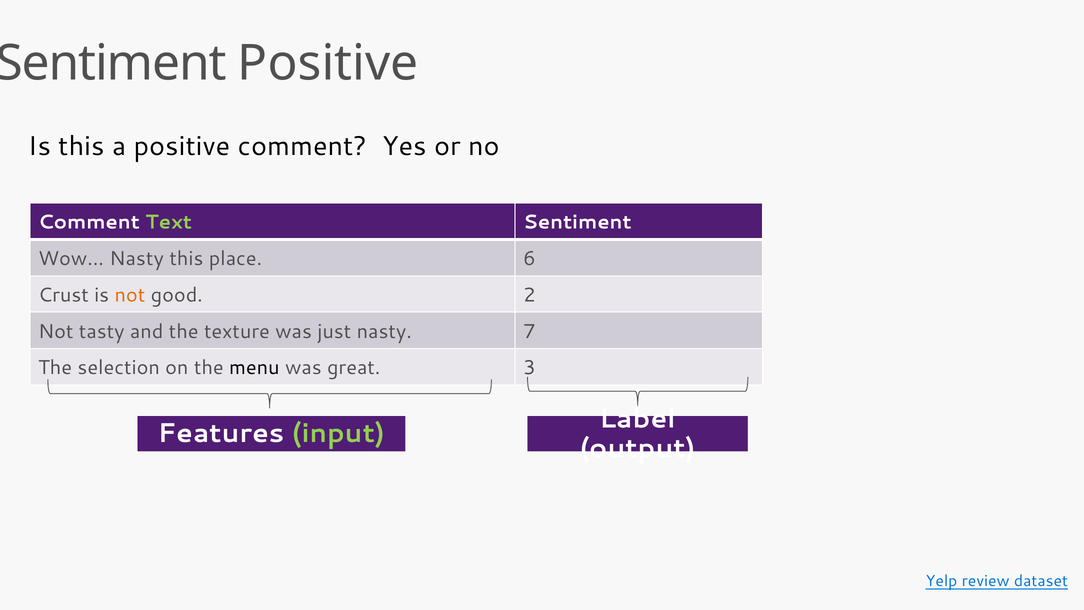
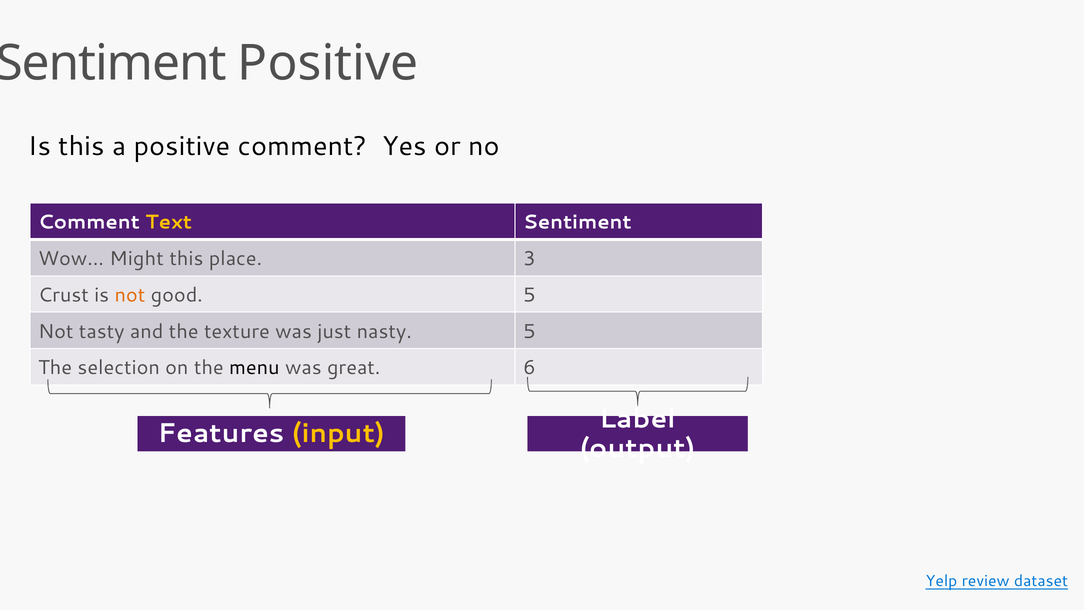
Text colour: light green -> yellow
Wow Nasty: Nasty -> Might
6: 6 -> 3
good 2: 2 -> 5
nasty 7: 7 -> 5
3: 3 -> 6
input colour: light green -> yellow
